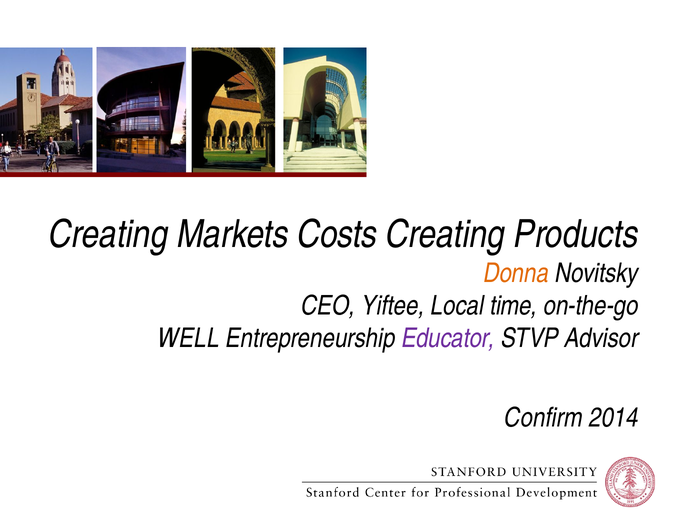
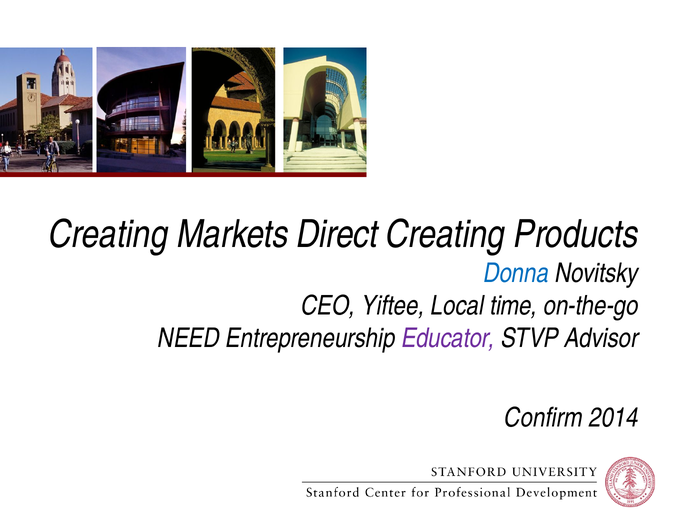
Costs: Costs -> Direct
Donna colour: orange -> blue
WELL: WELL -> NEED
